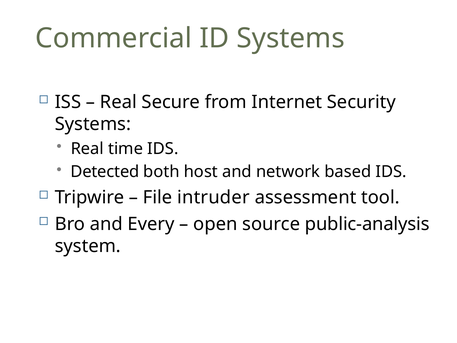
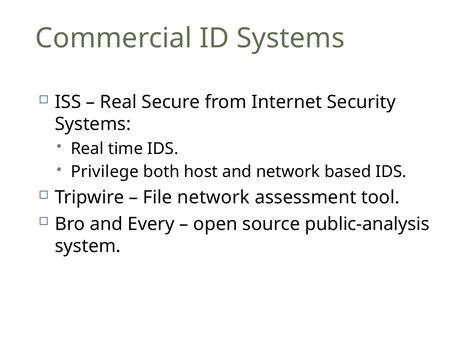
Detected: Detected -> Privilege
File intruder: intruder -> network
